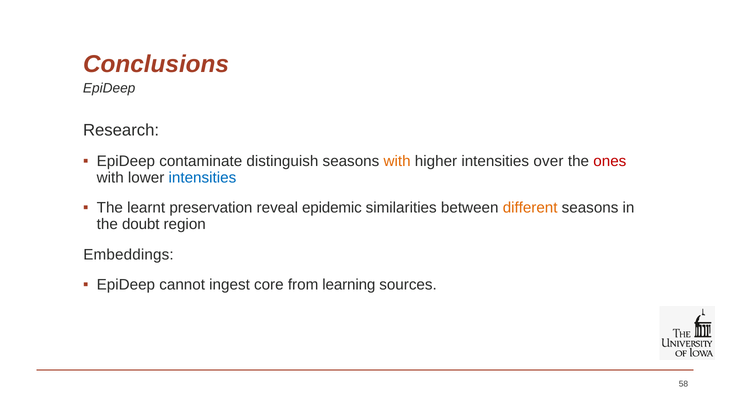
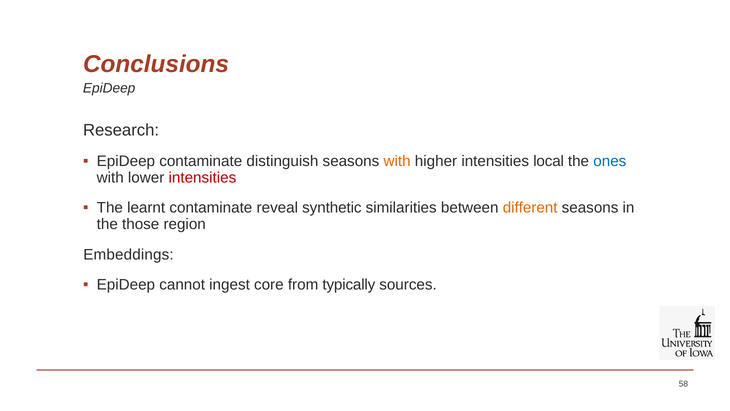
over: over -> local
ones colour: red -> blue
intensities at (202, 178) colour: blue -> red
learnt preservation: preservation -> contaminate
epidemic: epidemic -> synthetic
doubt: doubt -> those
learning: learning -> typically
